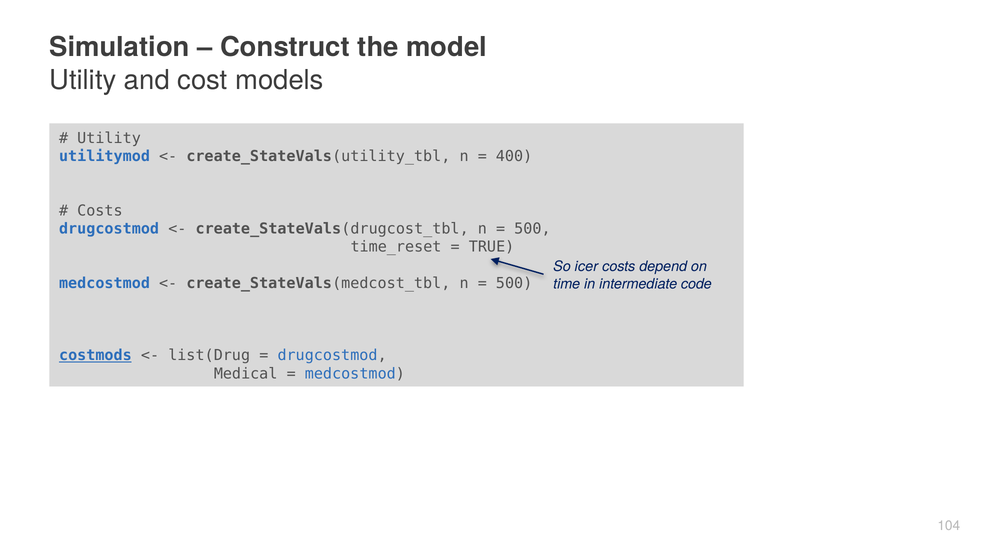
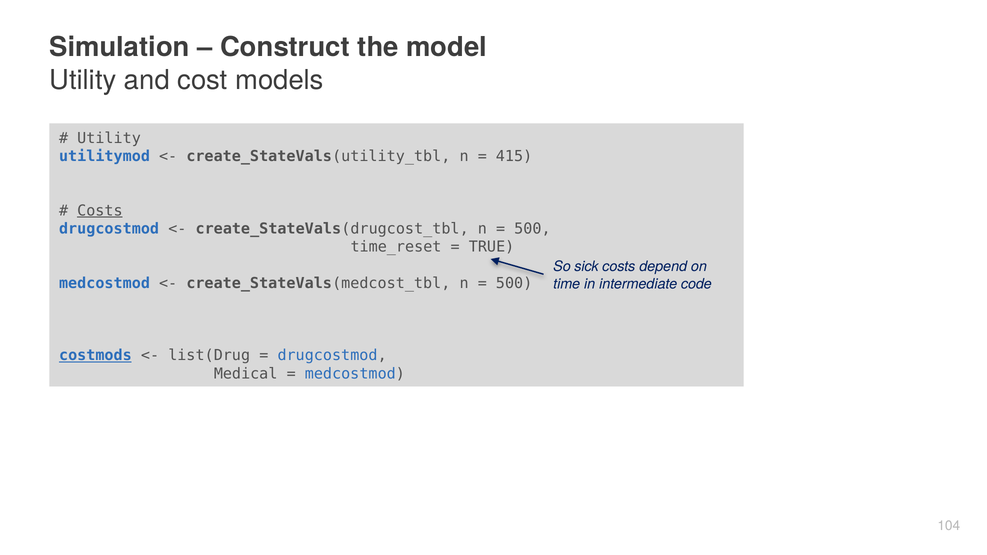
400: 400 -> 415
Costs at (100, 211) underline: none -> present
icer: icer -> sick
